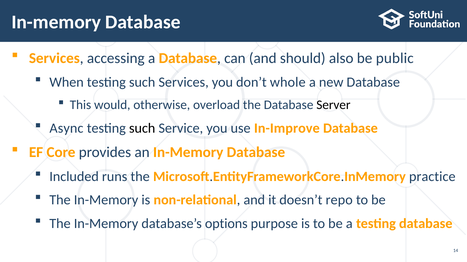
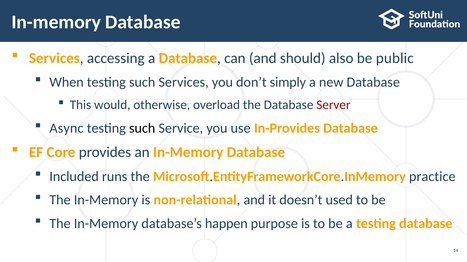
whole: whole -> simply
Server colour: black -> red
In-Improve: In-Improve -> In-Provides
repo: repo -> used
options: options -> happen
